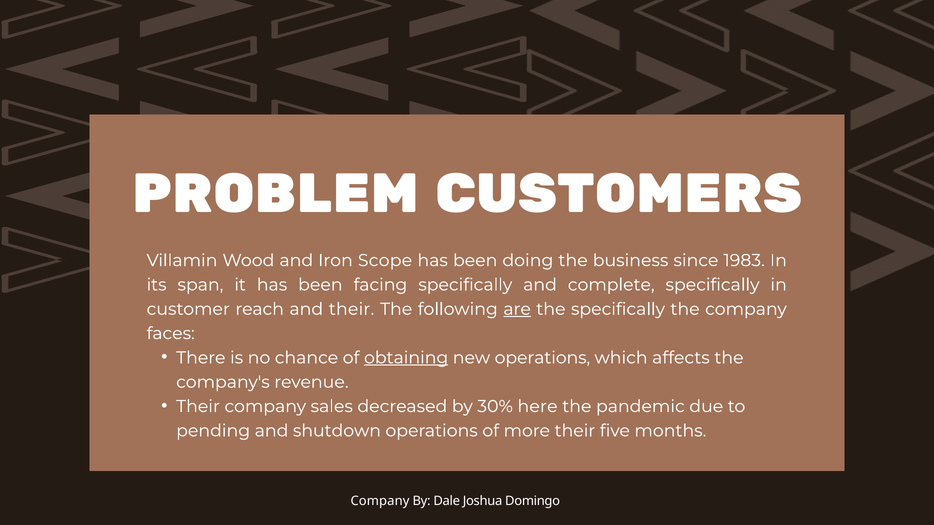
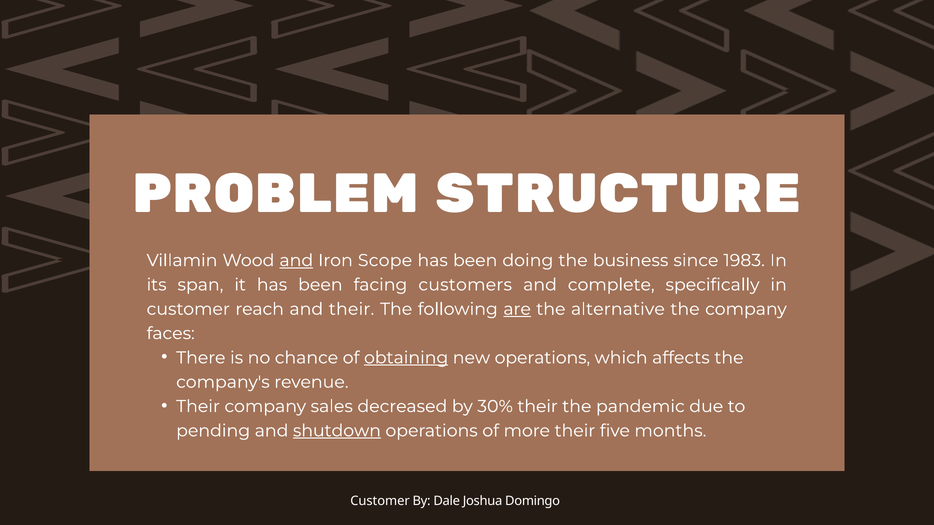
CUSTOMERS: CUSTOMERS -> STRUCTURE
and at (296, 261) underline: none -> present
facing specifically: specifically -> customers
the specifically: specifically -> alternative
30% here: here -> their
shutdown underline: none -> present
Company at (380, 501): Company -> Customer
